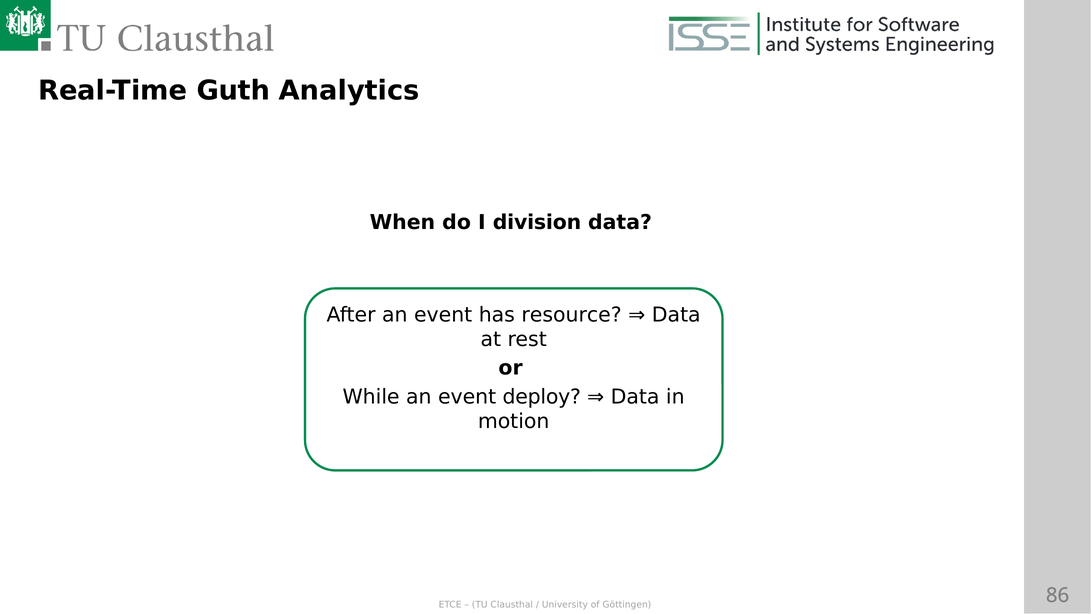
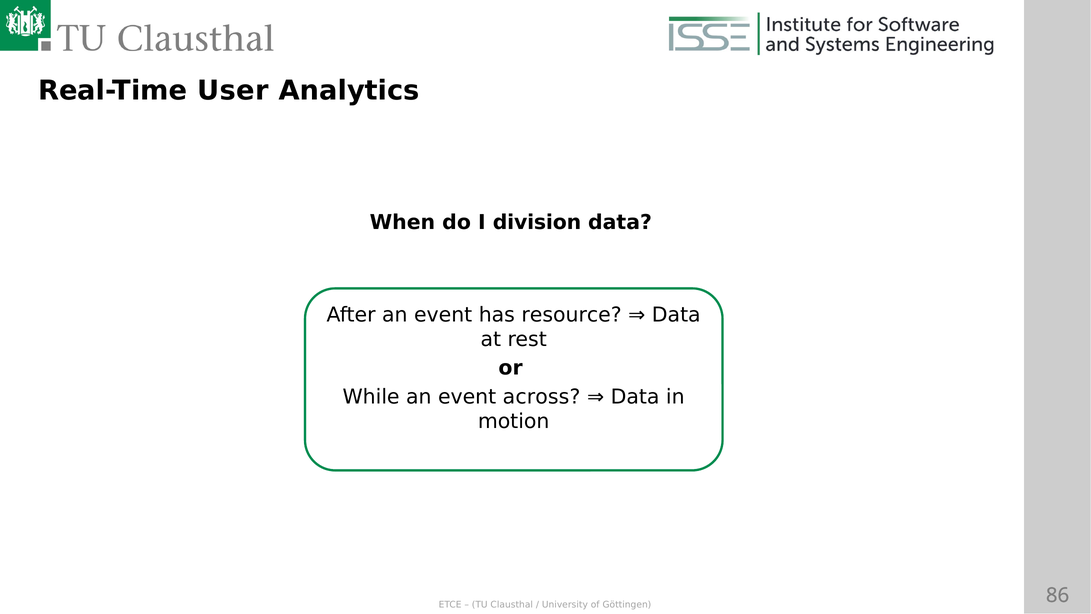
Guth: Guth -> User
deploy: deploy -> across
